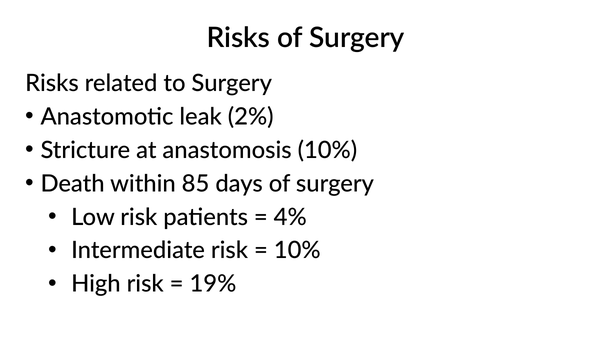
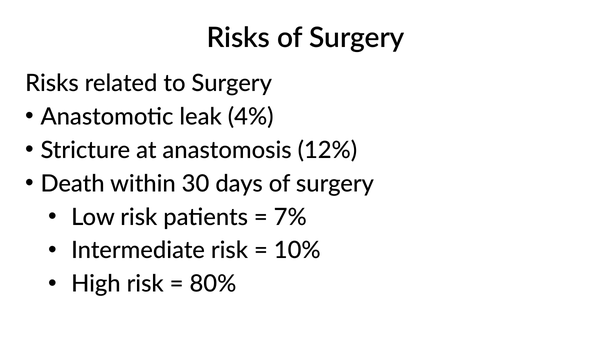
2%: 2% -> 4%
anastomosis 10%: 10% -> 12%
85: 85 -> 30
4%: 4% -> 7%
19%: 19% -> 80%
